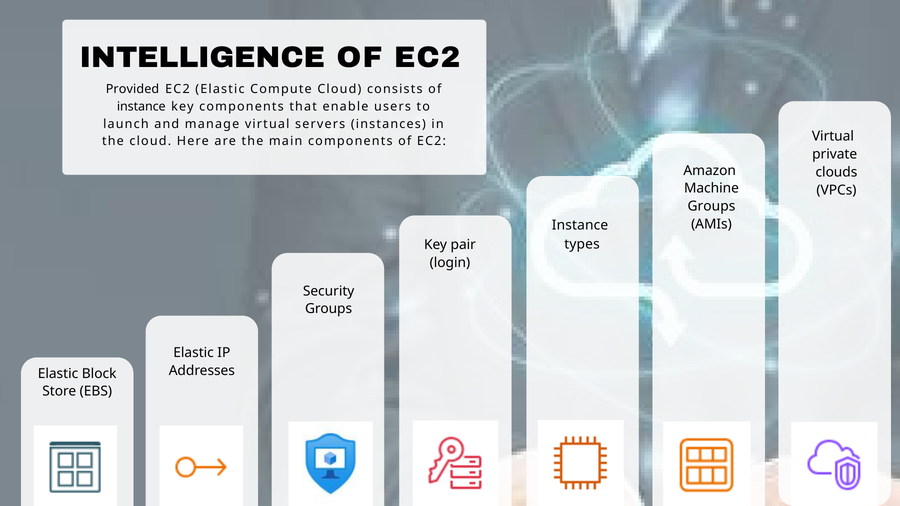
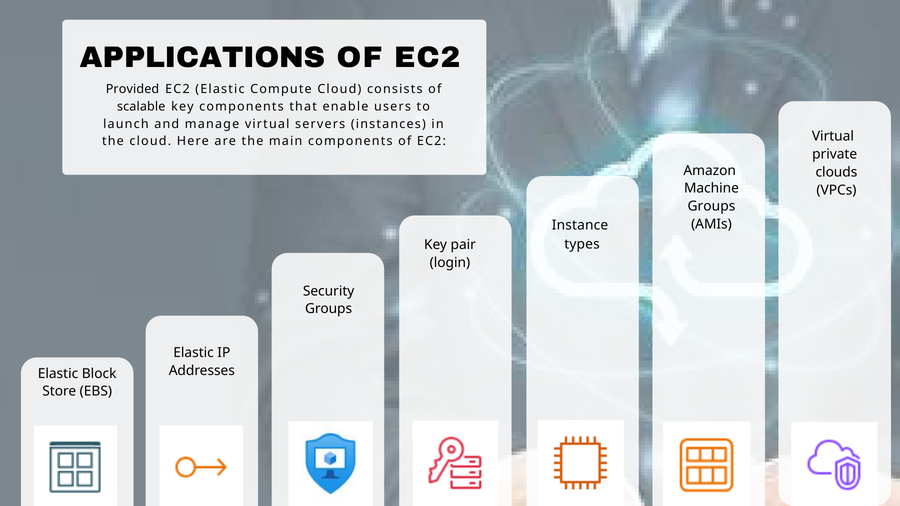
INTELLIGENCE: INTELLIGENCE -> APPLICATIONS
instance at (141, 107): instance -> scalable
